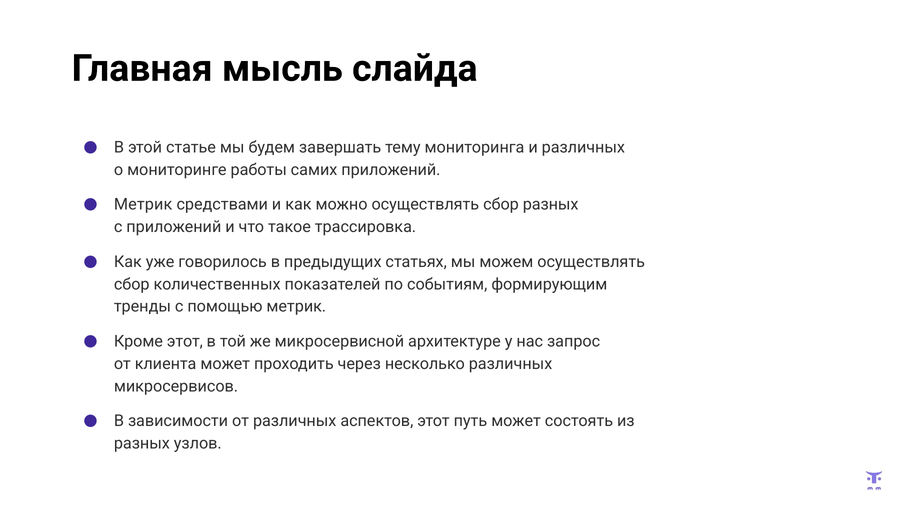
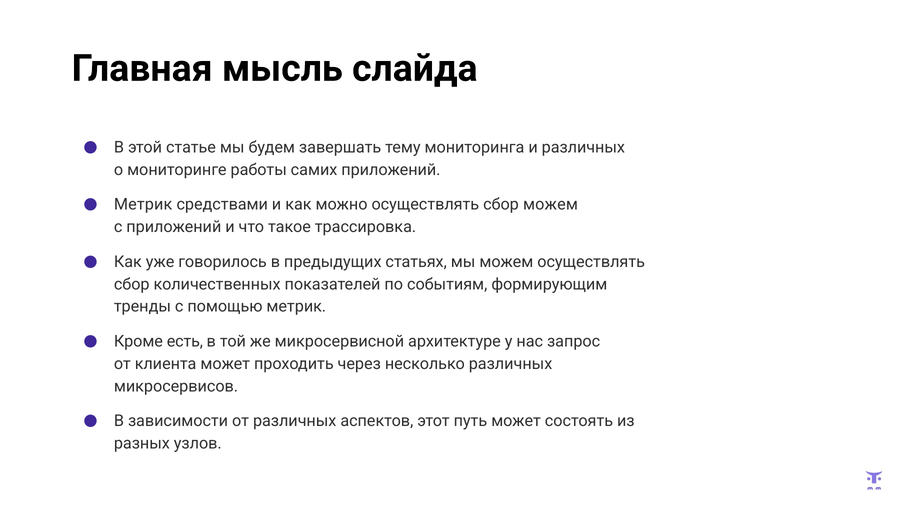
сбор разных: разных -> можем
Кроме этот: этот -> есть
